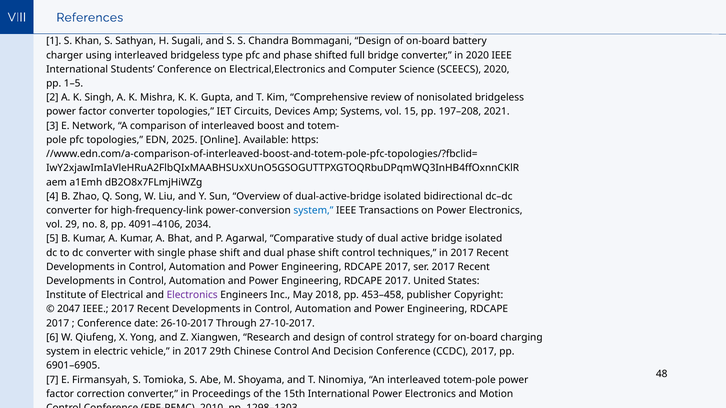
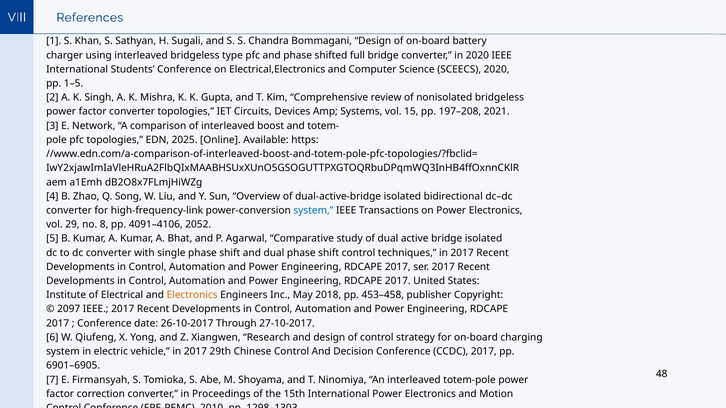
2034: 2034 -> 2052
Electronics at (192, 295) colour: purple -> orange
2047: 2047 -> 2097
